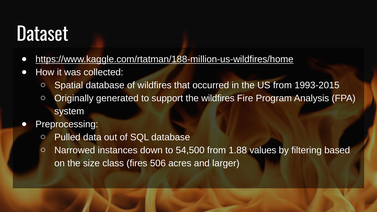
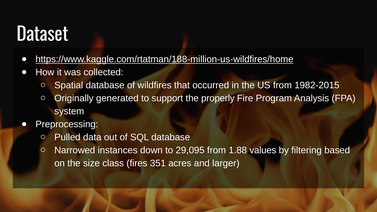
1993-2015: 1993-2015 -> 1982-2015
the wildfires: wildfires -> properly
54,500: 54,500 -> 29,095
506: 506 -> 351
